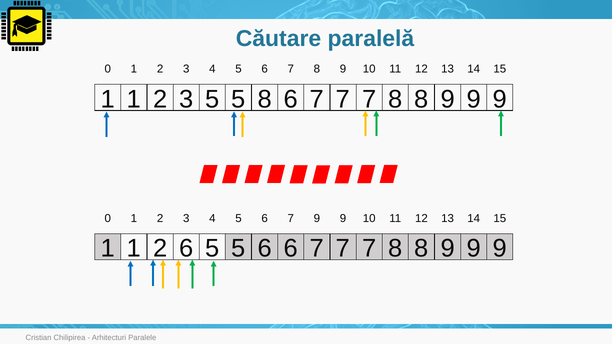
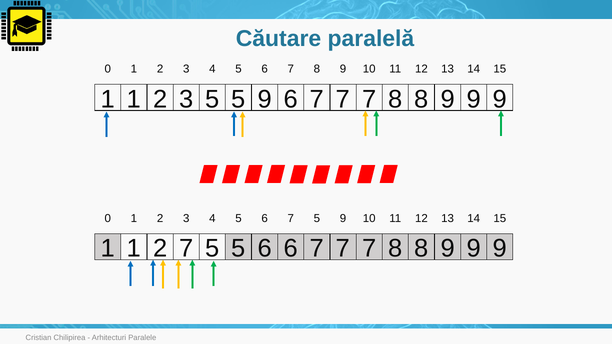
5 5 8: 8 -> 9
6 7 9: 9 -> 5
2 6: 6 -> 7
